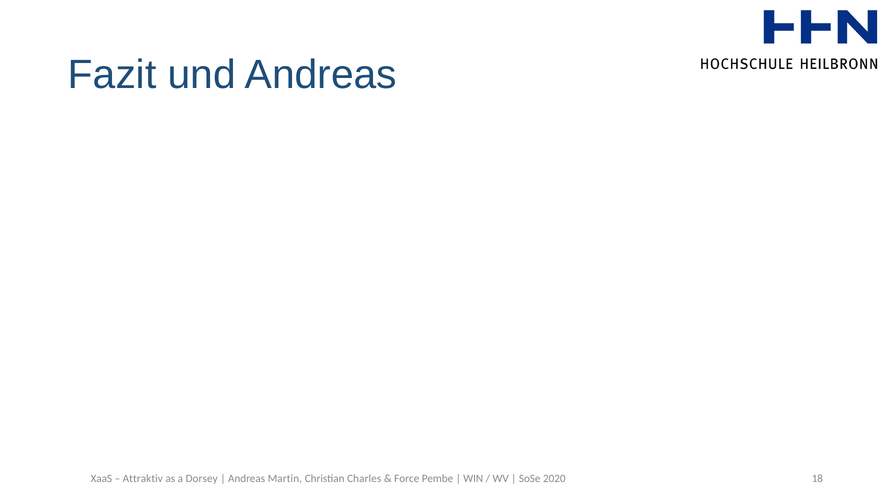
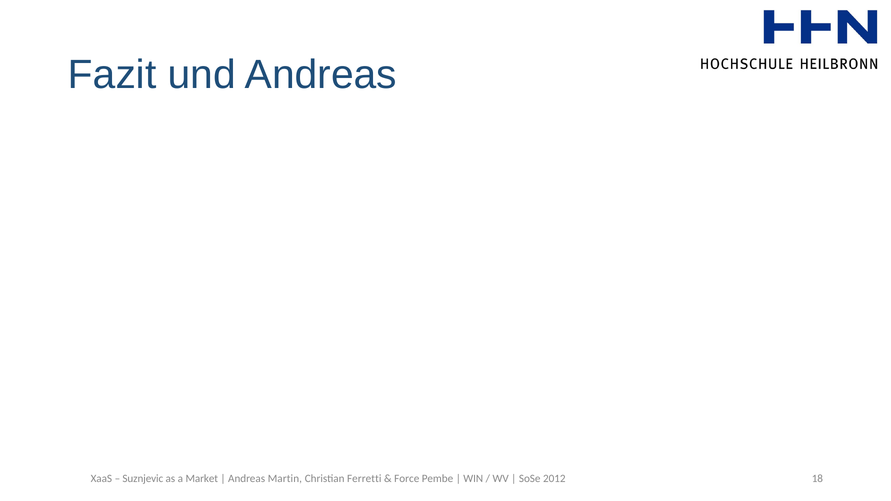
Attraktiv: Attraktiv -> Suznjevic
Dorsey: Dorsey -> Market
Charles: Charles -> Ferretti
2020: 2020 -> 2012
